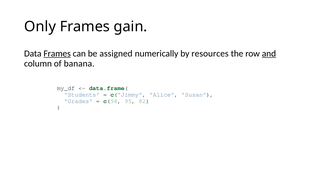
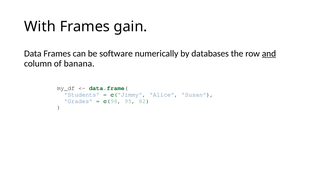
Only: Only -> With
Frames at (57, 53) underline: present -> none
assigned: assigned -> software
resources: resources -> databases
